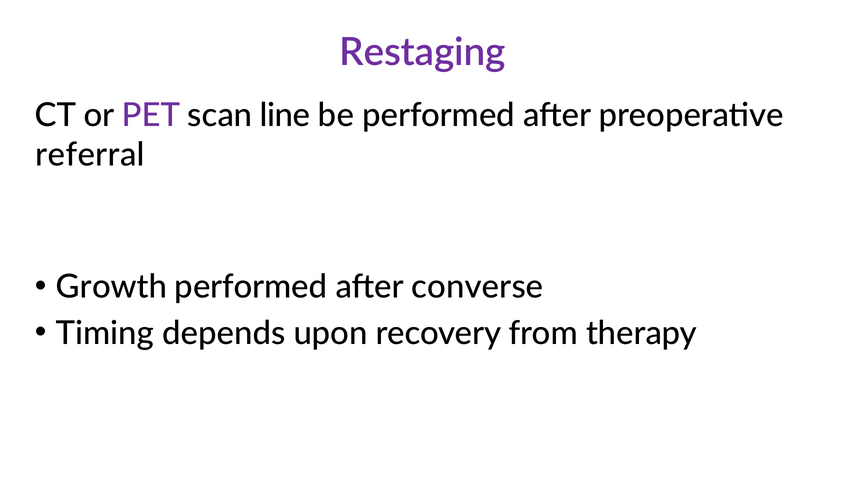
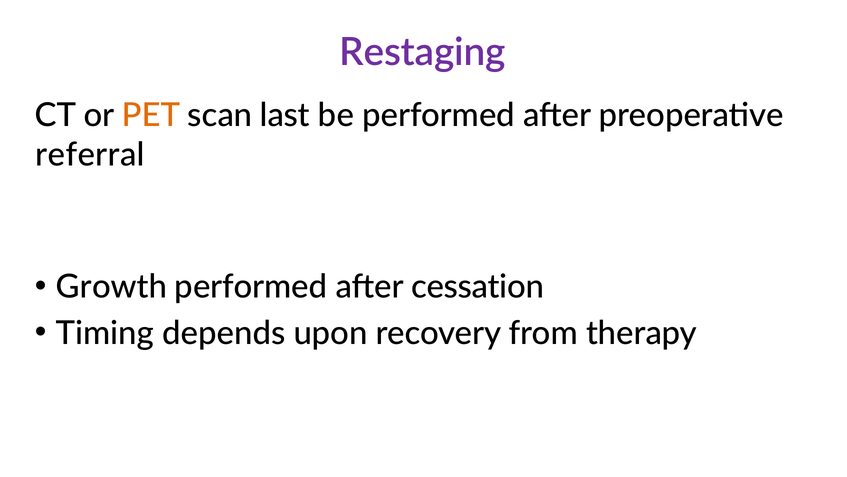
PET colour: purple -> orange
line: line -> last
converse: converse -> cessation
